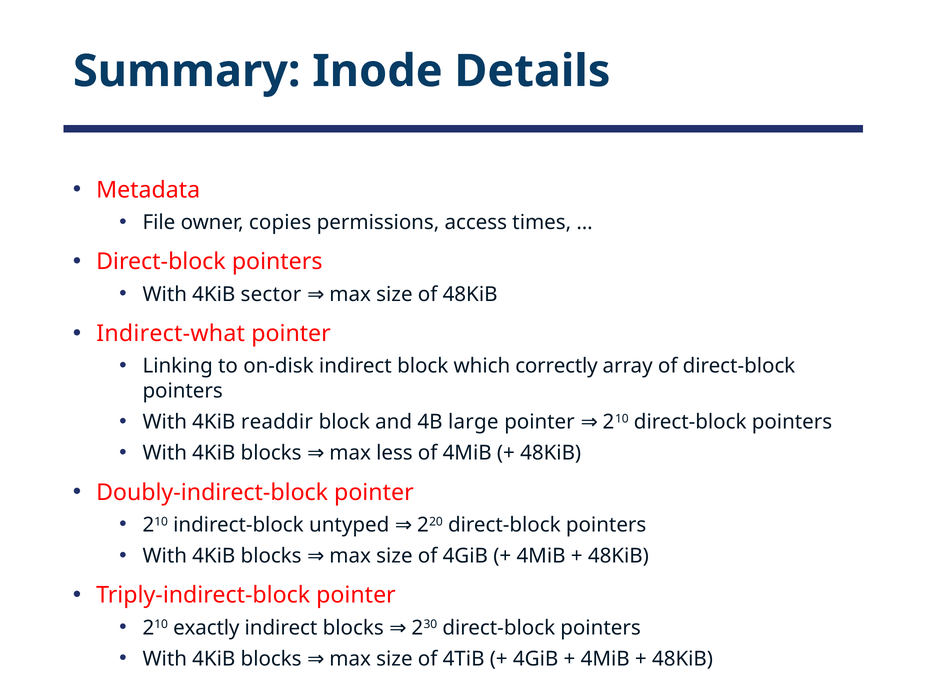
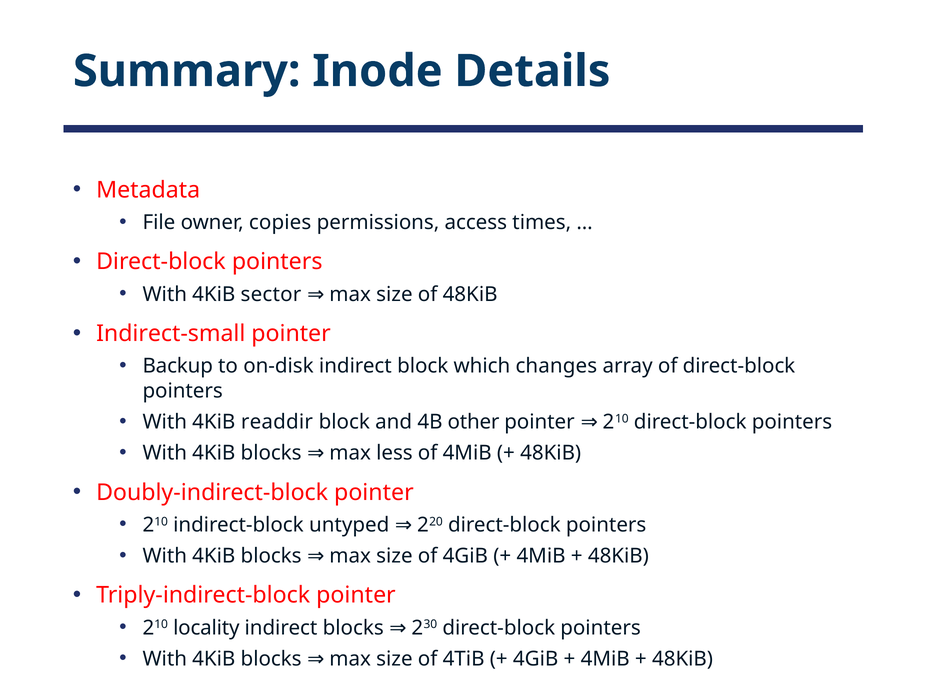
Indirect-what: Indirect-what -> Indirect-small
Linking: Linking -> Backup
correctly: correctly -> changes
large: large -> other
exactly: exactly -> locality
